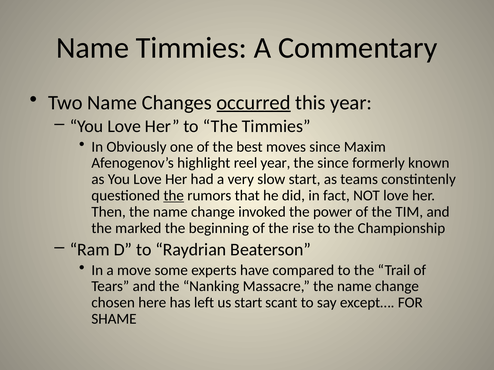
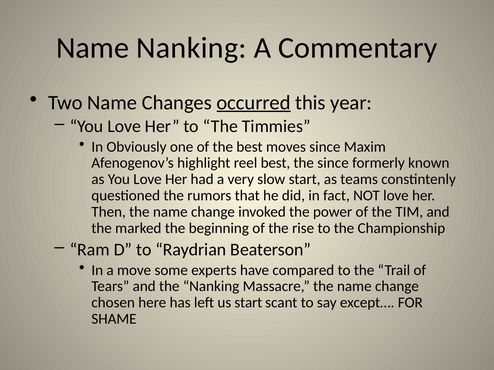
Name Timmies: Timmies -> Nanking
reel year: year -> best
the at (174, 196) underline: present -> none
